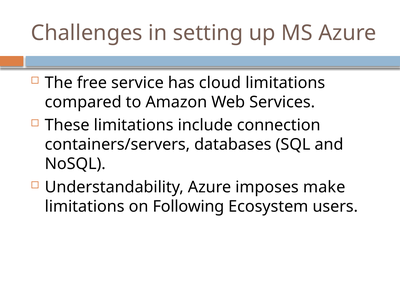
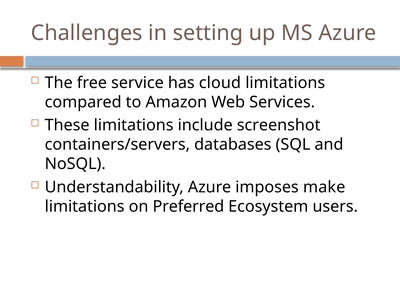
connection: connection -> screenshot
Following: Following -> Preferred
